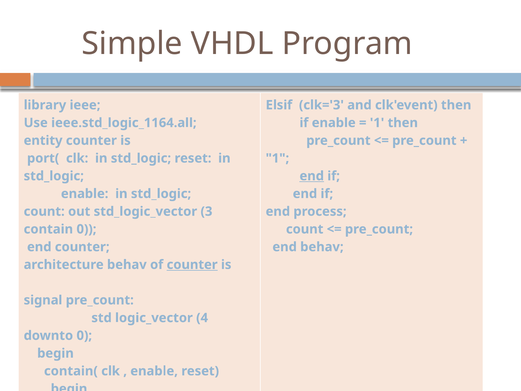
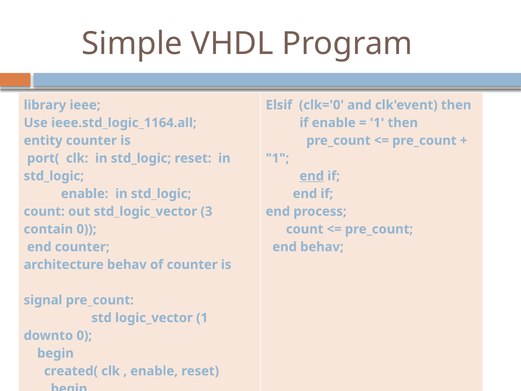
clk='3: clk='3 -> clk='0
counter at (192, 264) underline: present -> none
4 at (202, 318): 4 -> 1
contain(: contain( -> created(
